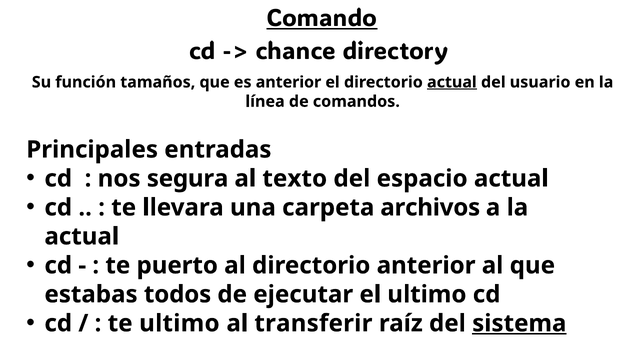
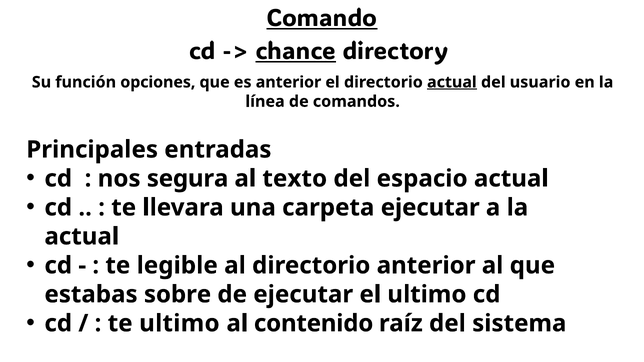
chance underline: none -> present
tamaños: tamaños -> opciones
carpeta archivos: archivos -> ejecutar
puerto: puerto -> legible
todos: todos -> sobre
transferir: transferir -> contenido
sistema underline: present -> none
